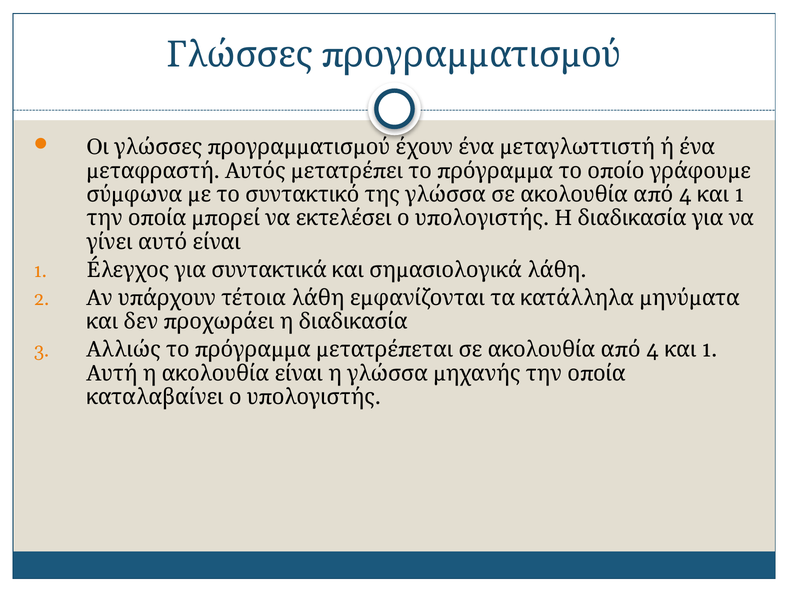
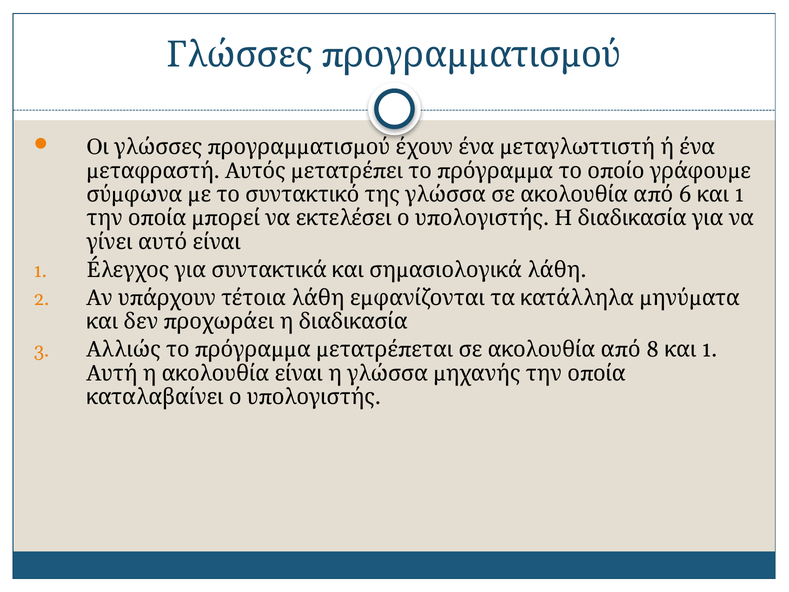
4 at (685, 194): 4 -> 6
4 at (653, 350): 4 -> 8
